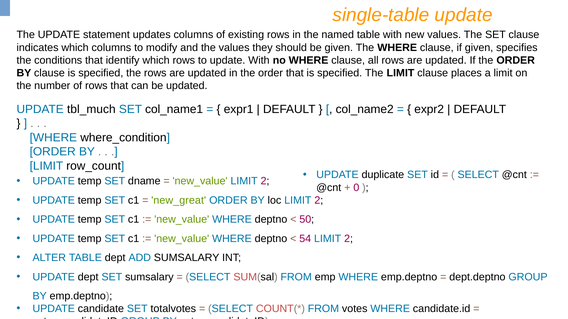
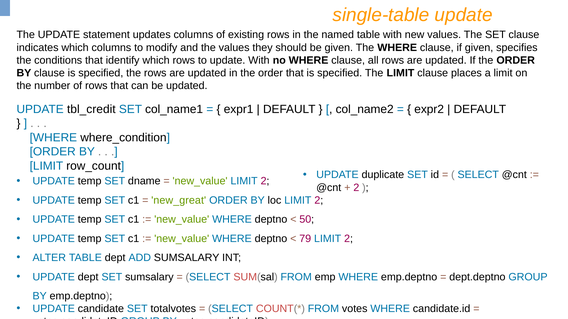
tbl_much: tbl_much -> tbl_credit
0 at (356, 188): 0 -> 2
54: 54 -> 79
